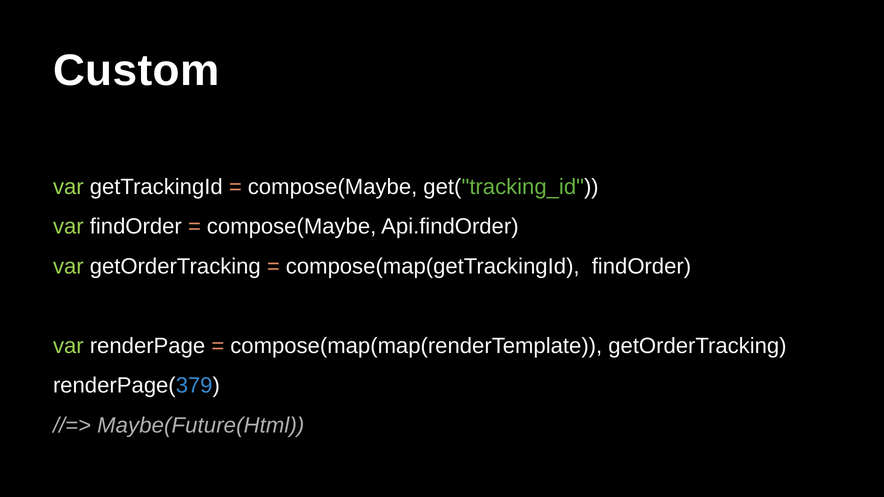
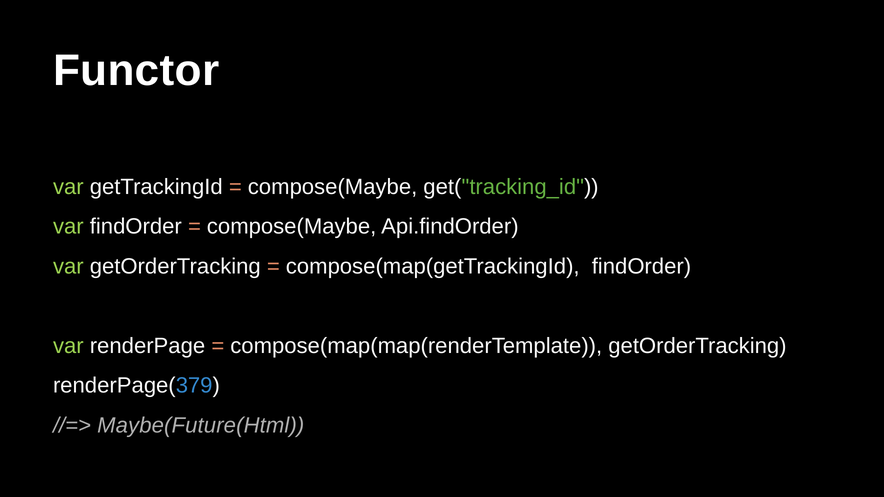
Custom: Custom -> Functor
